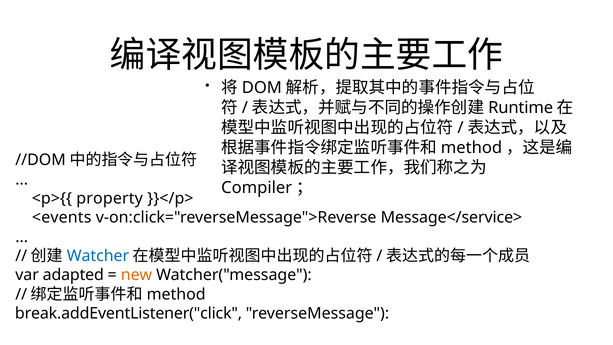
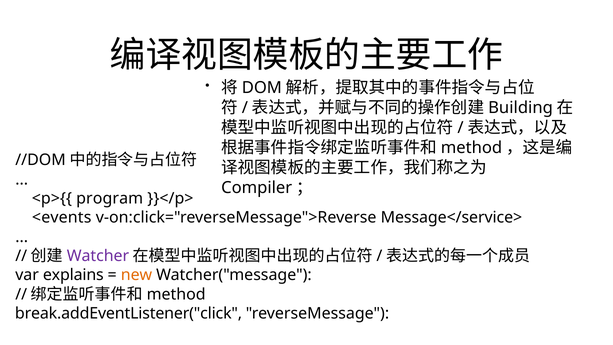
Runtime: Runtime -> Building
property: property -> program
Watcher colour: blue -> purple
adapted: adapted -> explains
